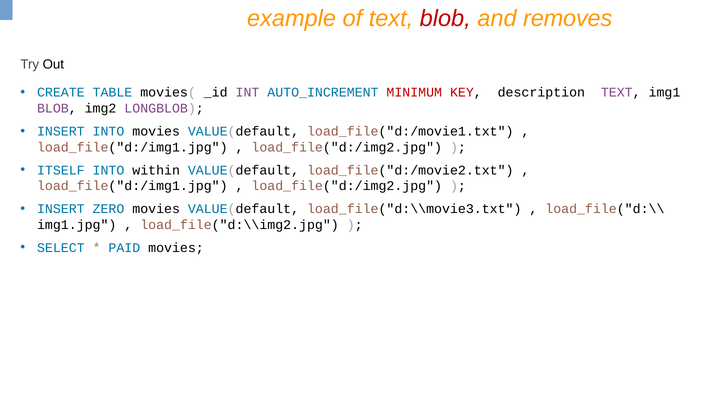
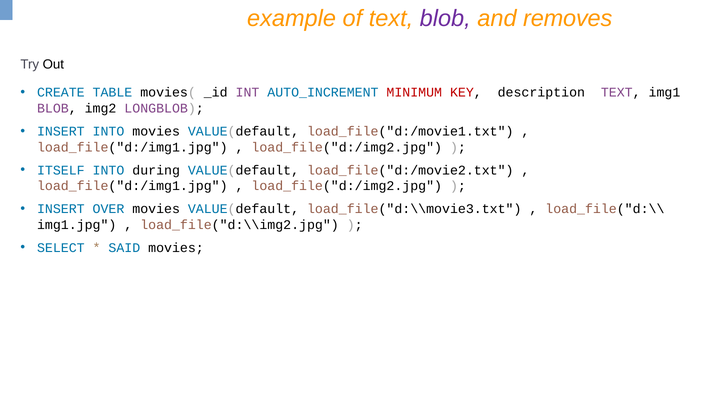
blob at (445, 18) colour: red -> purple
within: within -> during
ZERO: ZERO -> OVER
PAID: PAID -> SAID
